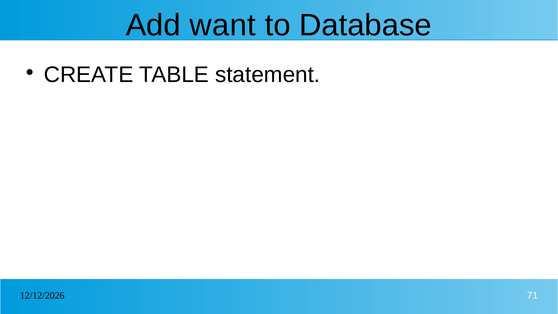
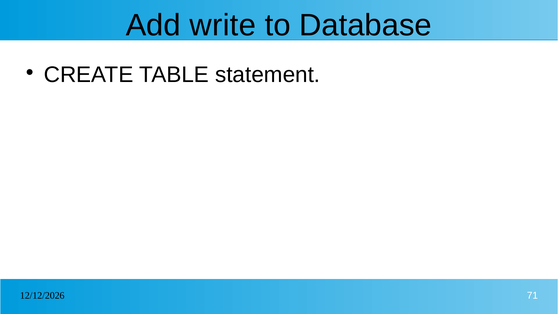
want: want -> write
